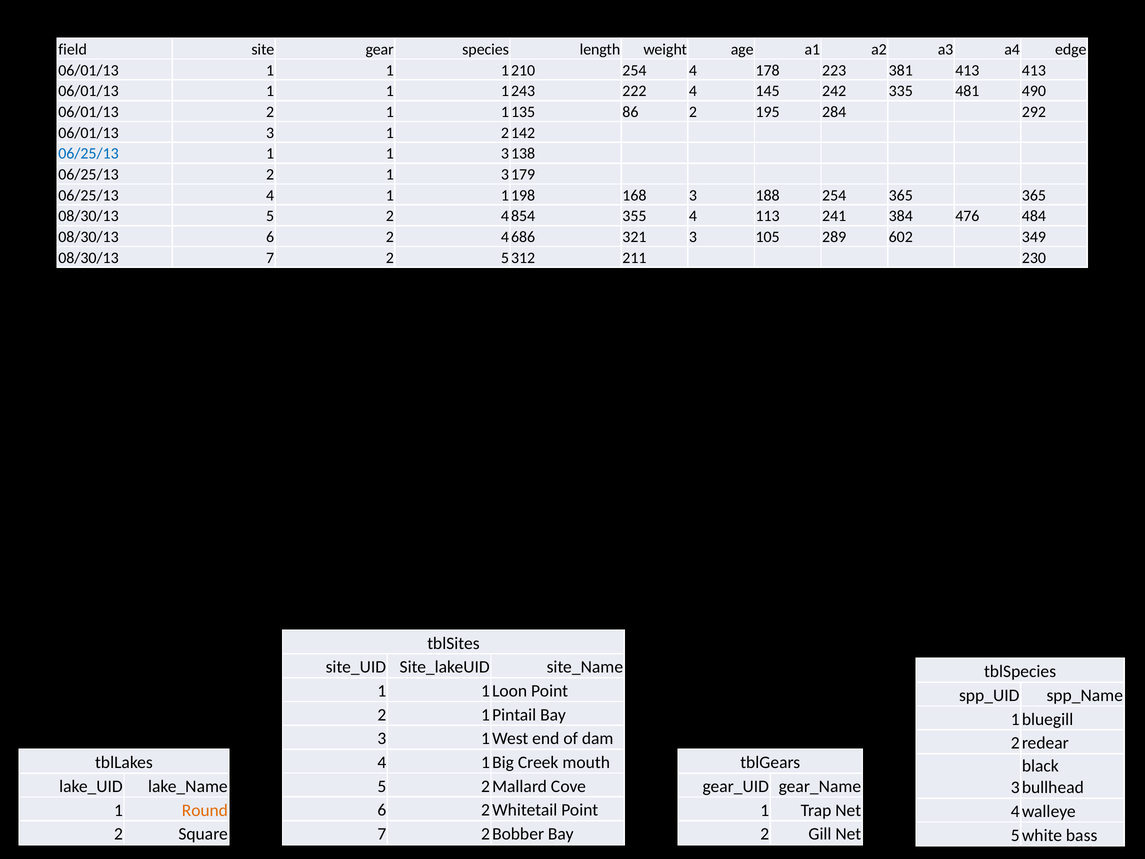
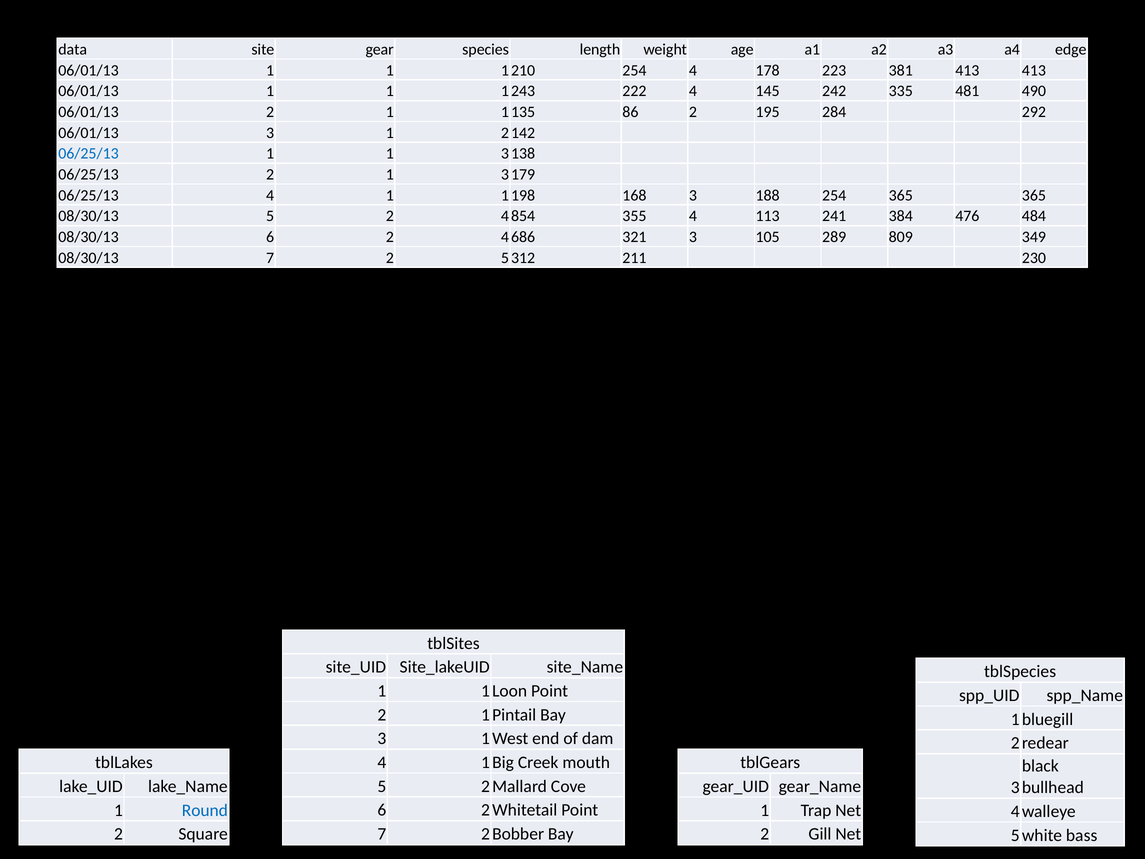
field: field -> data
602: 602 -> 809
Round colour: orange -> blue
